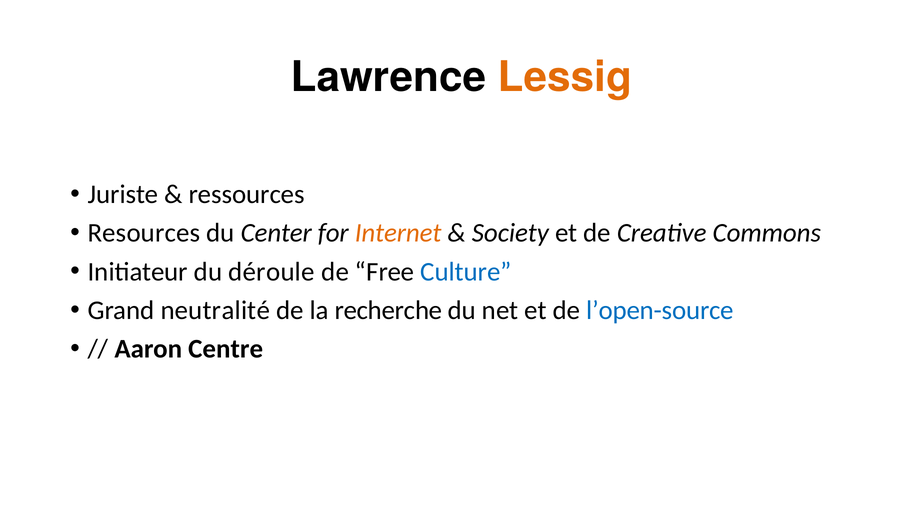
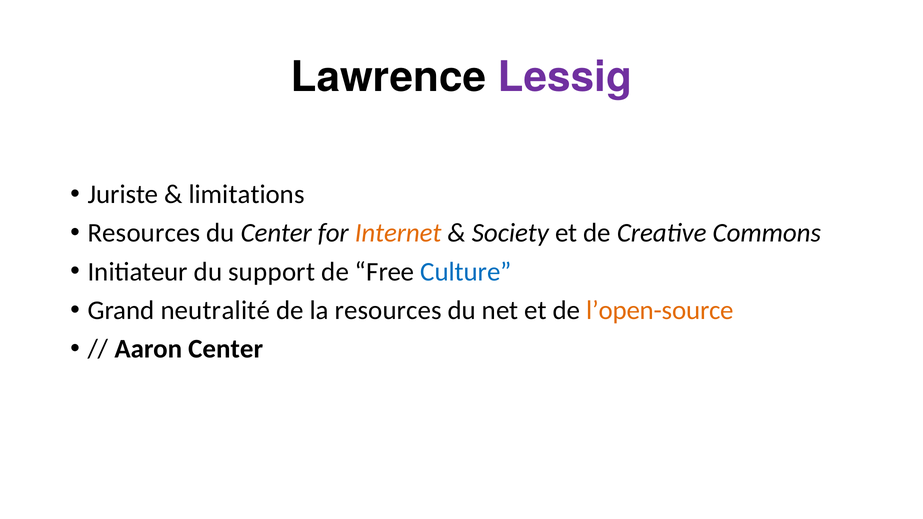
Lessig colour: orange -> purple
ressources: ressources -> limitations
déroule: déroule -> support
la recherche: recherche -> resources
l’open-source colour: blue -> orange
Aaron Centre: Centre -> Center
